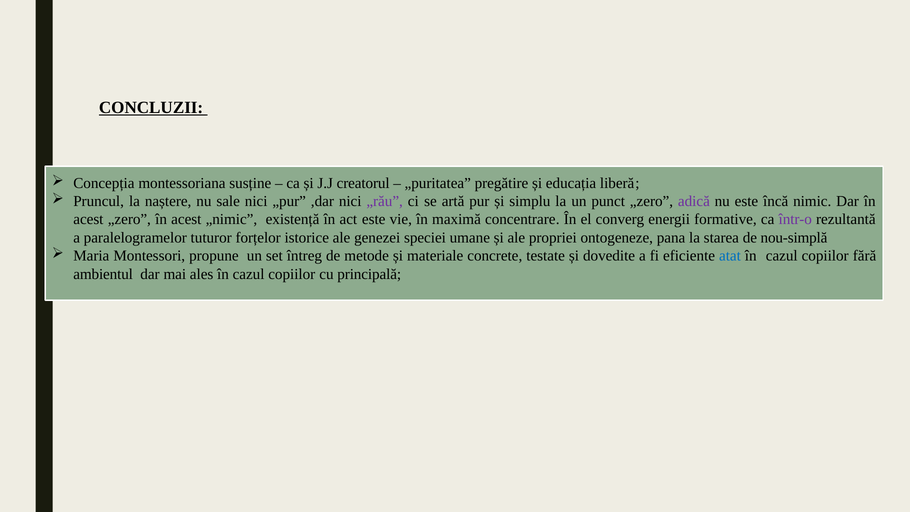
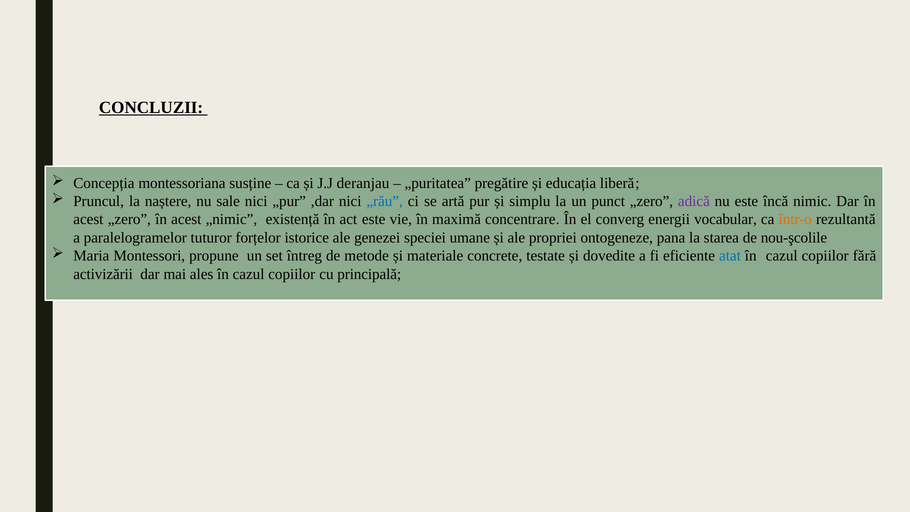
creatorul: creatorul -> deranjau
„rău colour: purple -> blue
formative: formative -> vocabular
într-o colour: purple -> orange
nou-simplă: nou-simplă -> nou-şcolile
ambientul: ambientul -> activizării
